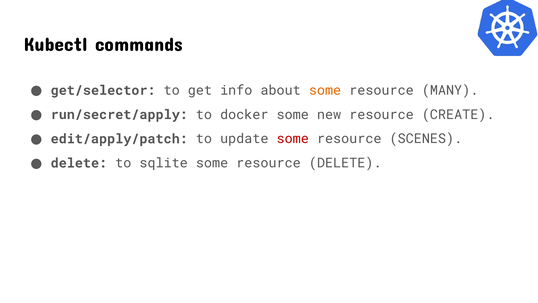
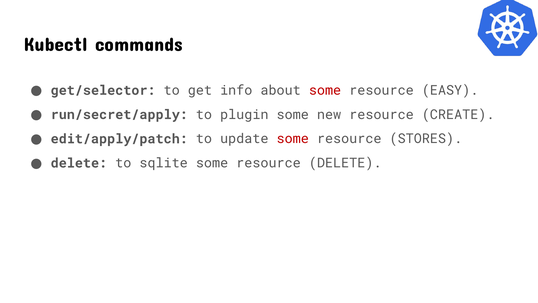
some at (325, 90) colour: orange -> red
MANY: MANY -> EASY
docker: docker -> plugin
SCENES: SCENES -> STORES
